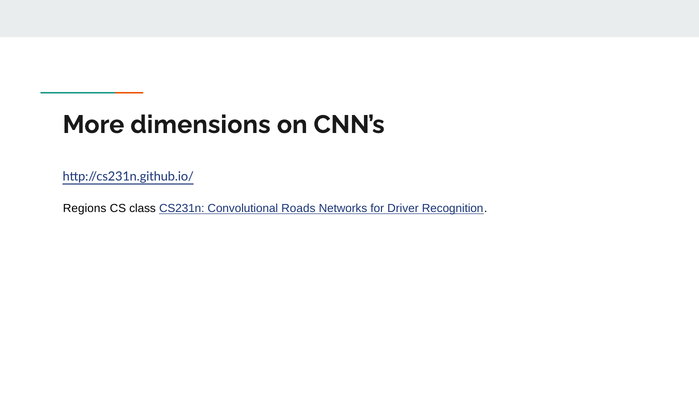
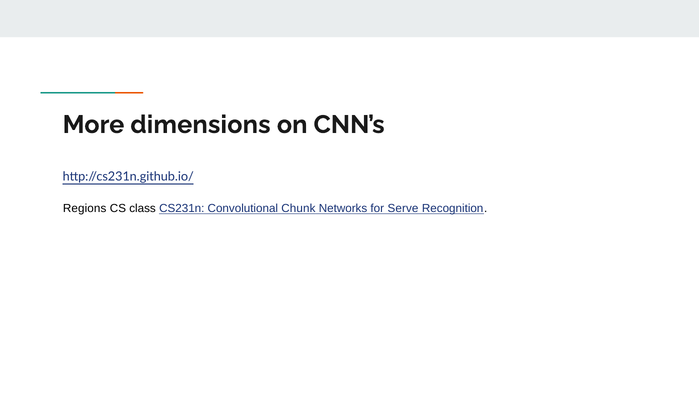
Roads: Roads -> Chunk
Driver: Driver -> Serve
